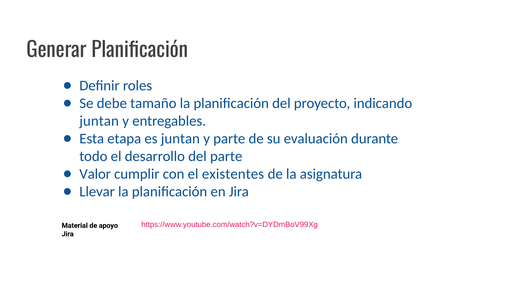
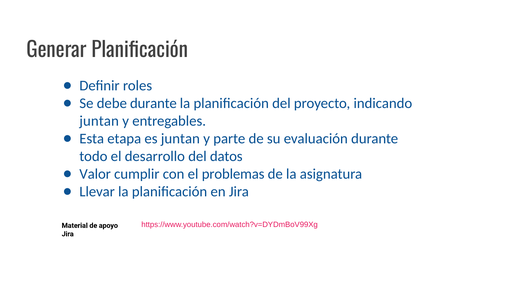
debe tamaño: tamaño -> durante
del parte: parte -> datos
existentes: existentes -> problemas
